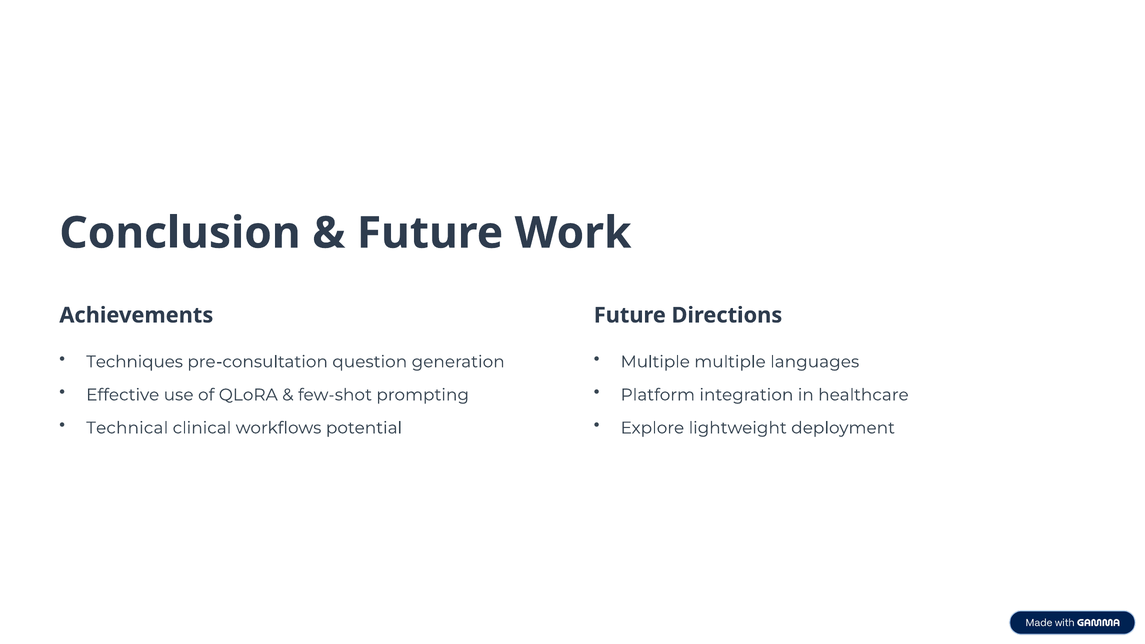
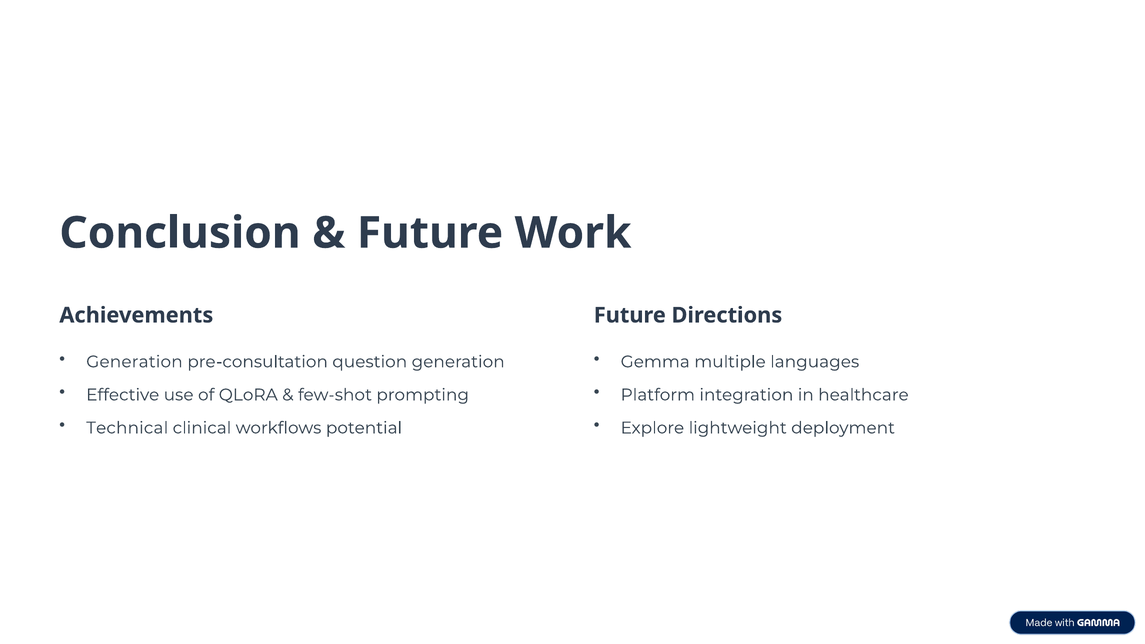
Techniques at (135, 362): Techniques -> Generation
Multiple at (655, 362): Multiple -> Gemma
